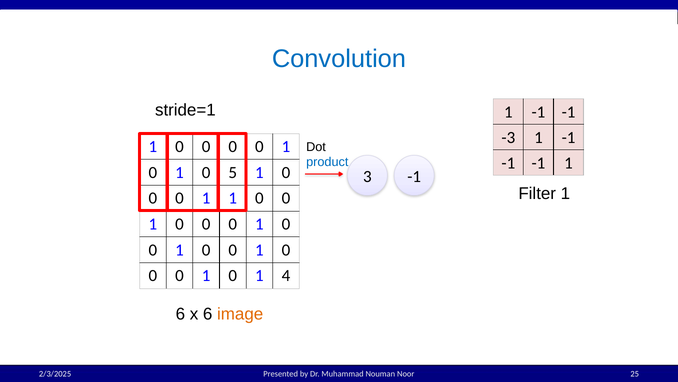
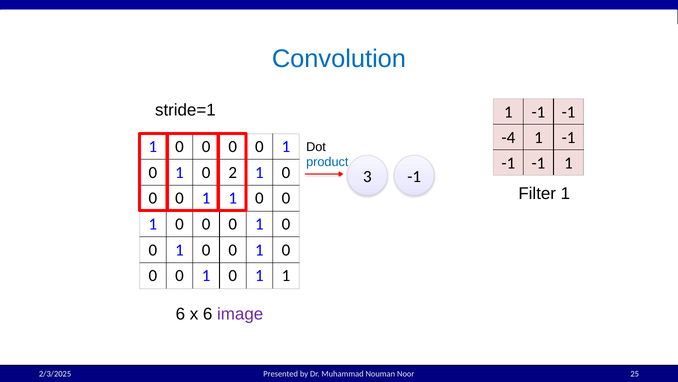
-3: -3 -> -4
5: 5 -> 2
1 0 1 4: 4 -> 1
image colour: orange -> purple
